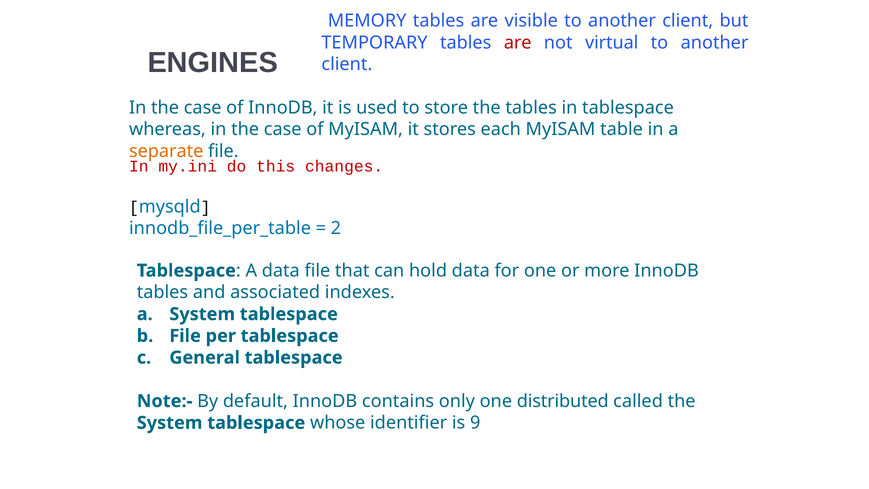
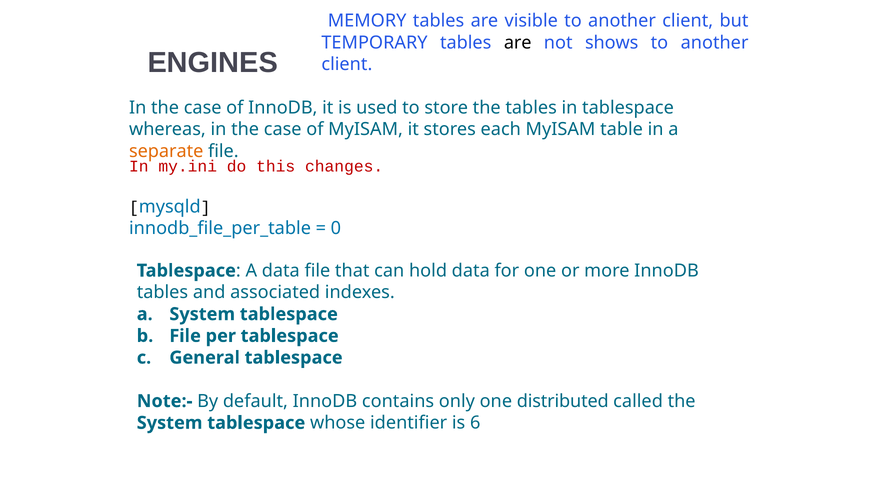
are at (518, 43) colour: red -> black
virtual: virtual -> shows
2: 2 -> 0
9: 9 -> 6
